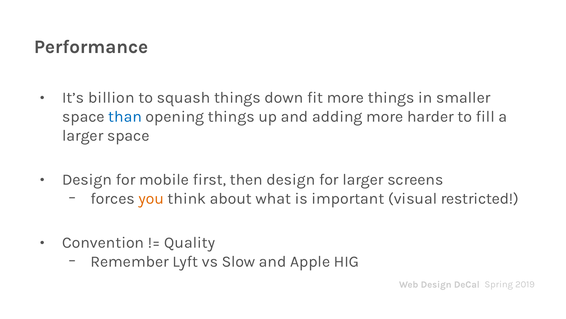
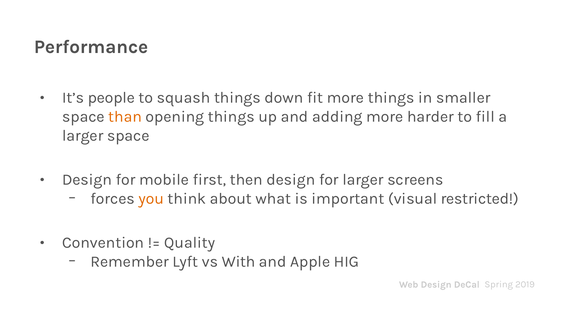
billion: billion -> people
than colour: blue -> orange
Slow: Slow -> With
